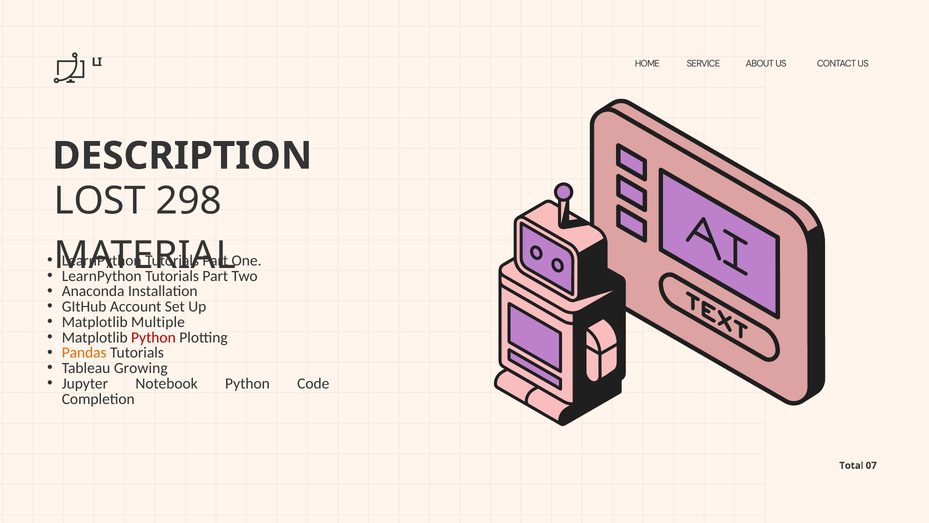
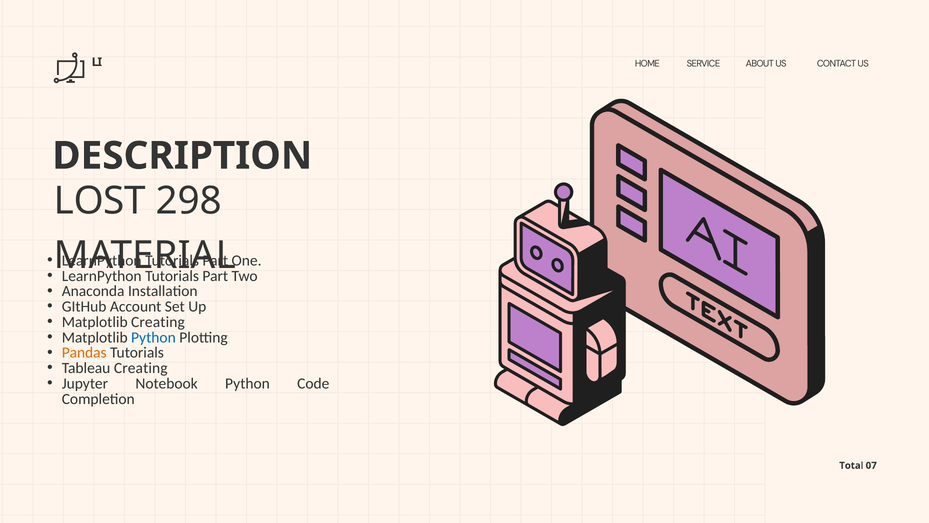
Matplotlib Multiple: Multiple -> Creating
Python at (153, 337) colour: red -> blue
Tableau Growing: Growing -> Creating
